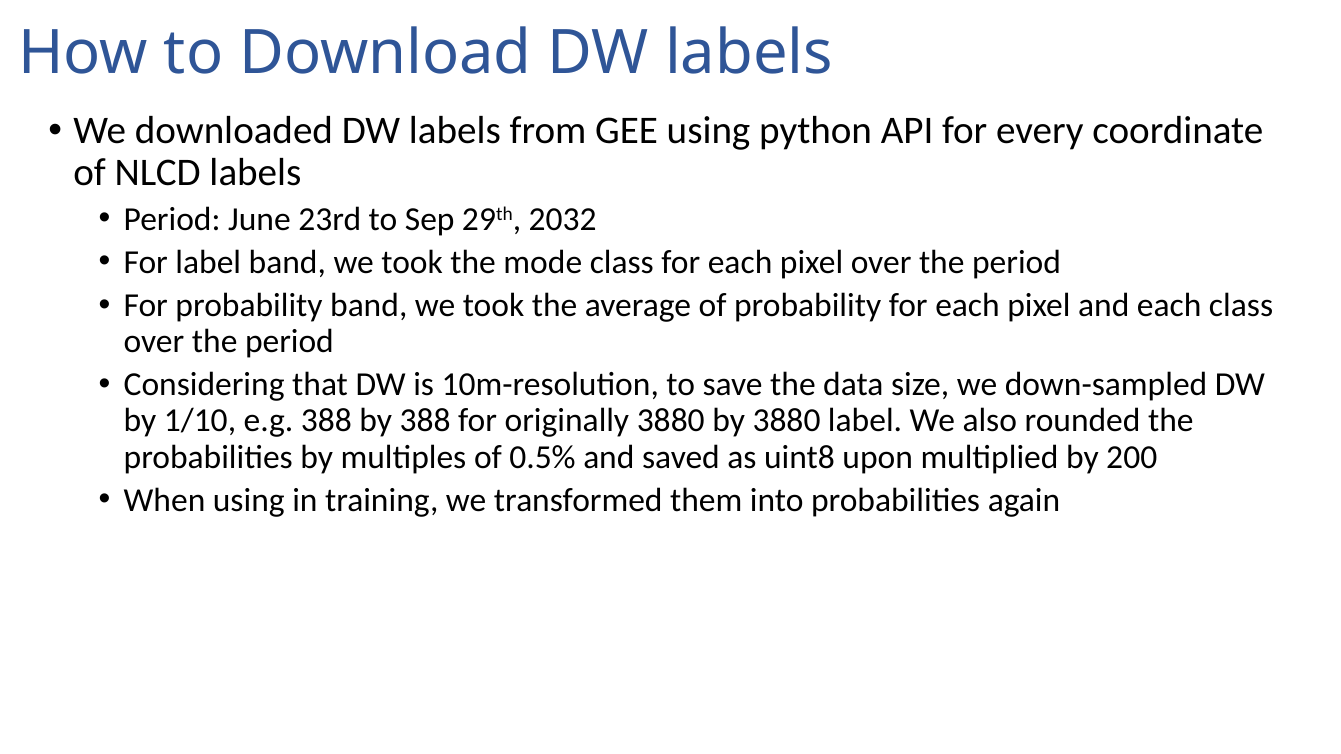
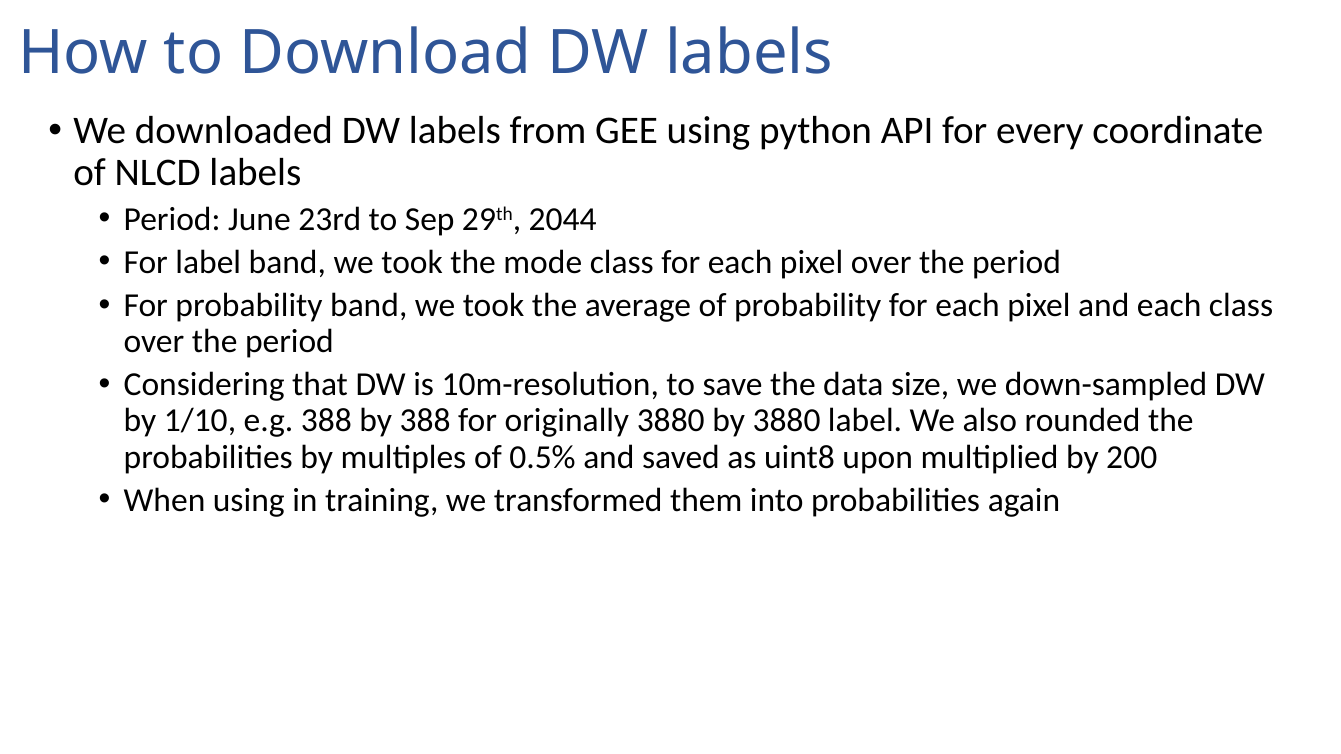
2032: 2032 -> 2044
